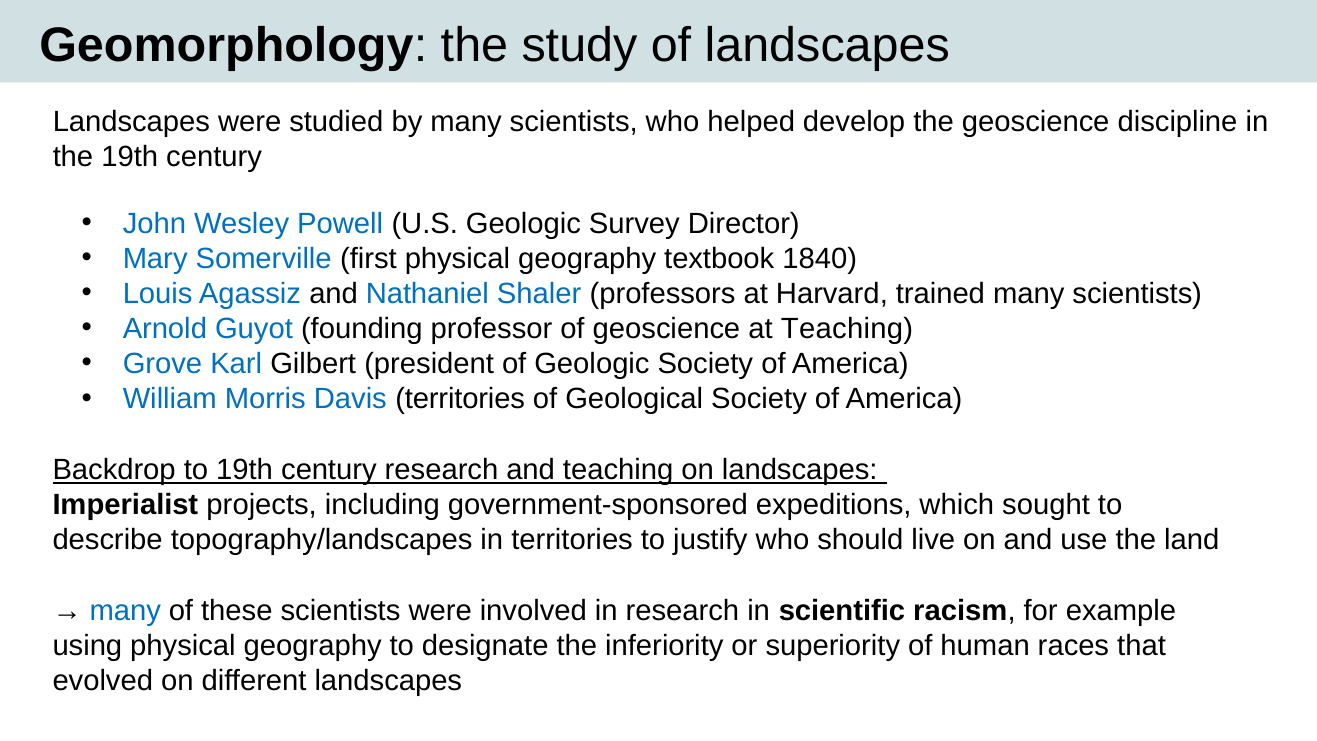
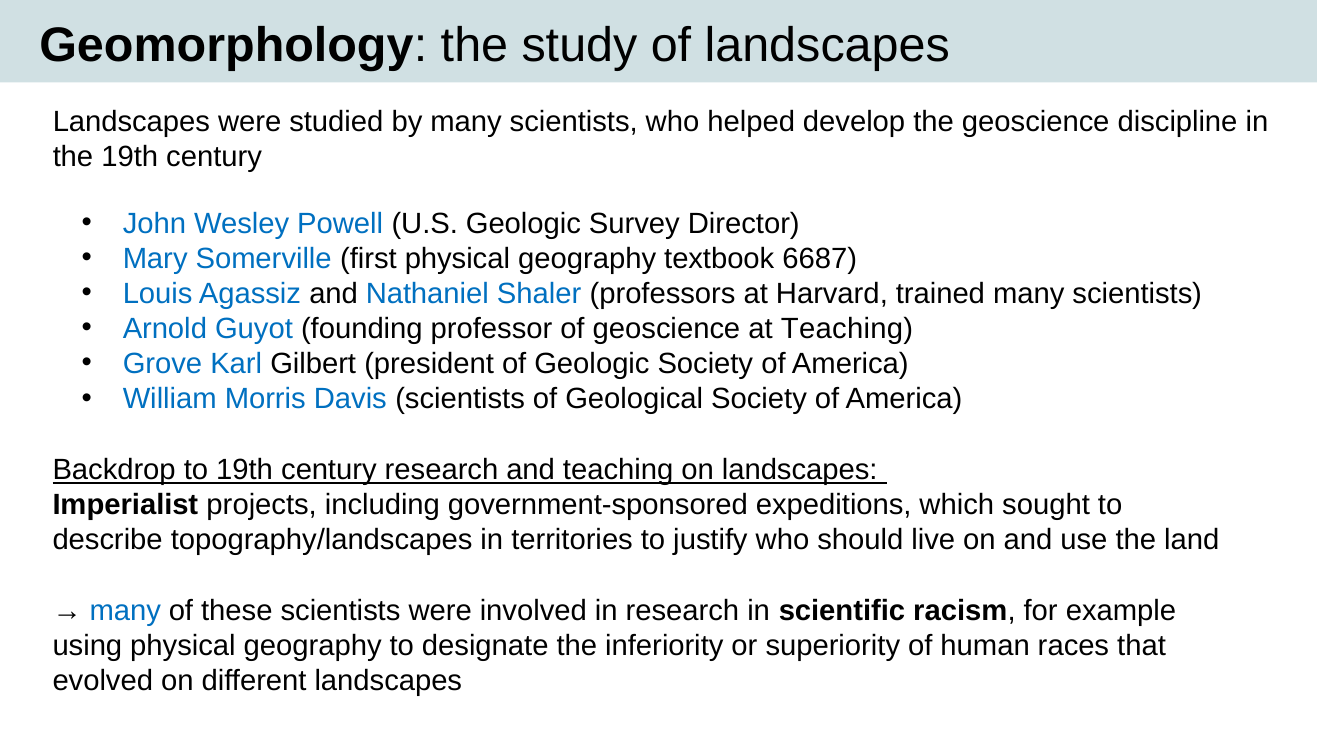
1840: 1840 -> 6687
Davis territories: territories -> scientists
